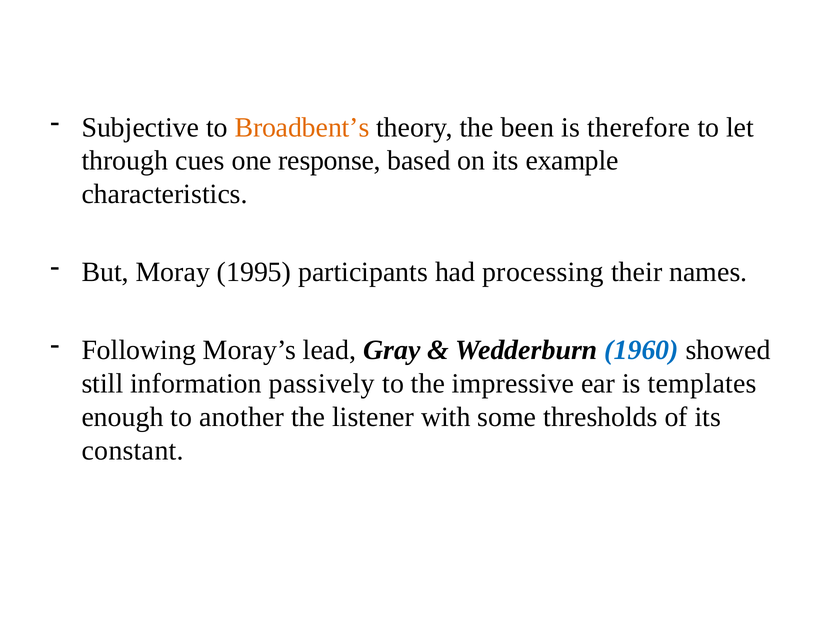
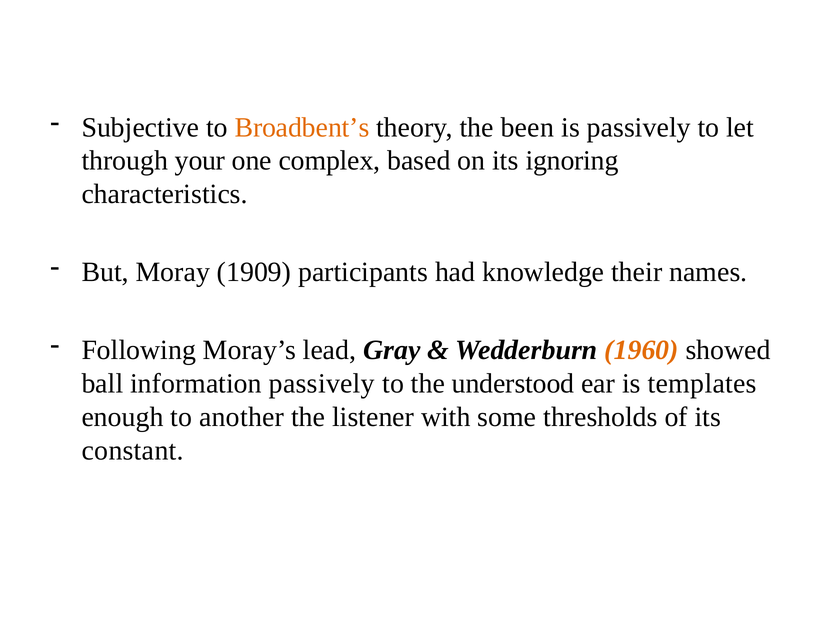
is therefore: therefore -> passively
cues: cues -> your
response: response -> complex
example: example -> ignoring
1995: 1995 -> 1909
processing: processing -> knowledge
1960 colour: blue -> orange
still: still -> ball
impressive: impressive -> understood
